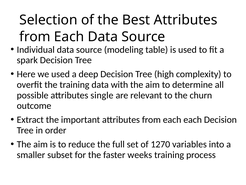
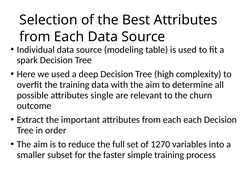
weeks: weeks -> simple
